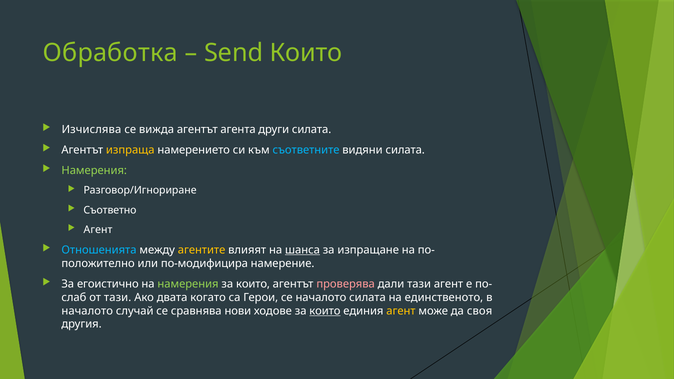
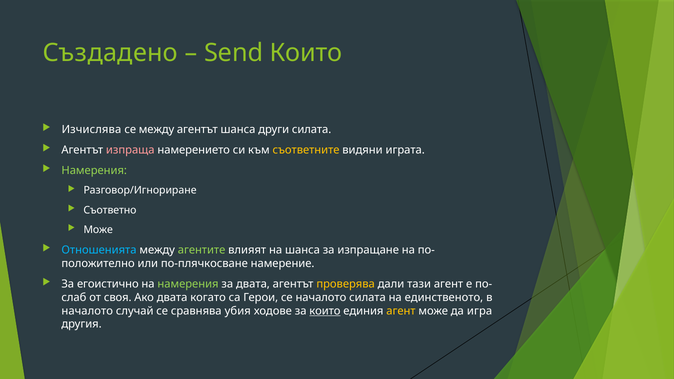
Обработка: Обработка -> Създадено
се вижда: вижда -> между
агентът агента: агента -> шанса
изпраща colour: yellow -> pink
съответните colour: light blue -> yellow
видяни силата: силата -> играта
Агент at (98, 230): Агент -> Може
агентите colour: yellow -> light green
шанса at (302, 250) underline: present -> none
по-модифицира: по-модифицира -> по-плячкосване
които at (253, 284): които -> двата
проверява colour: pink -> yellow
от тази: тази -> своя
нови: нови -> убия
своя: своя -> игра
